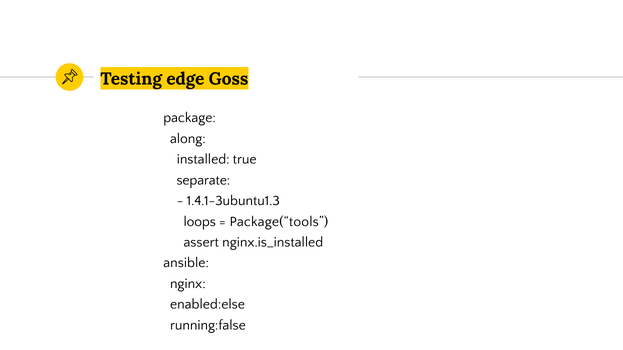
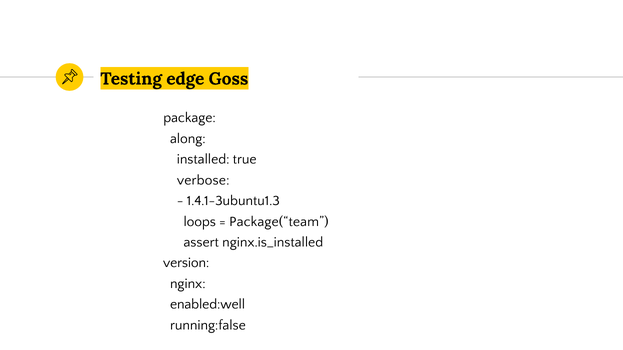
separate: separate -> verbose
Package(“tools: Package(“tools -> Package(“team
ansible: ansible -> version
enabled:else: enabled:else -> enabled:well
